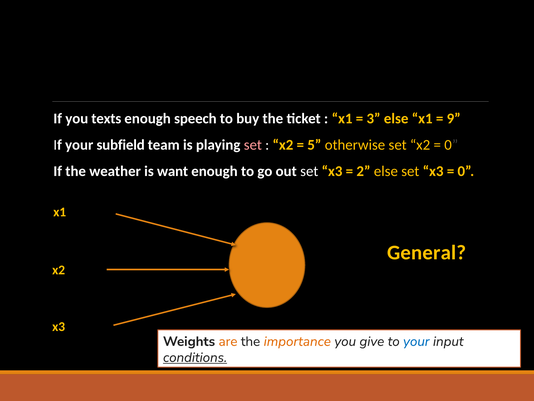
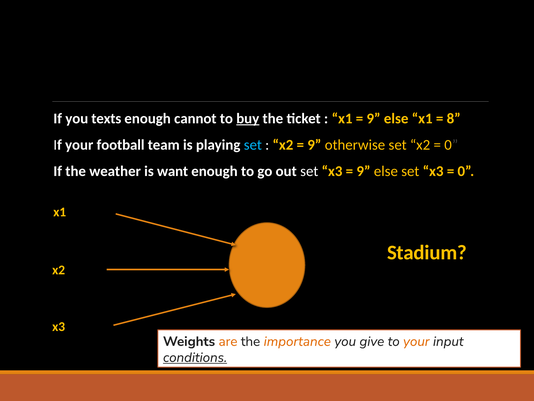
speech: speech -> cannot
buy underline: none -> present
3 at (374, 118): 3 -> 9
9: 9 -> 8
subfield: subfield -> football
set at (253, 145) colour: pink -> light blue
5 at (314, 145): 5 -> 9
2 at (363, 171): 2 -> 9
General: General -> Stadium
your at (416, 341) colour: blue -> orange
